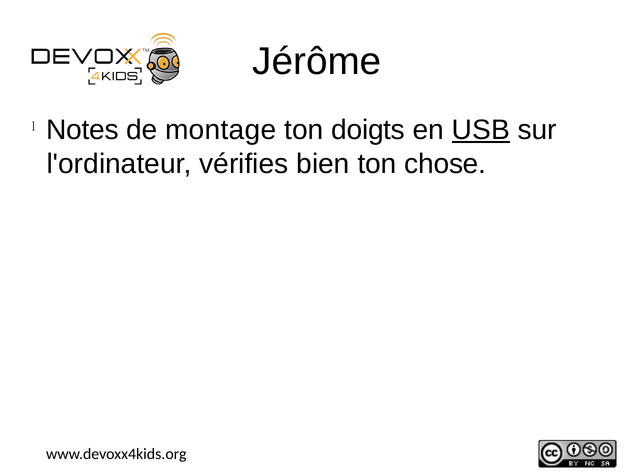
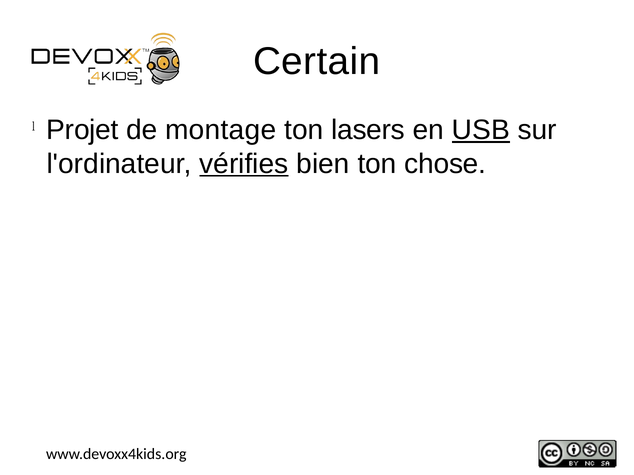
Jérôme: Jérôme -> Certain
Notes: Notes -> Projet
doigts: doigts -> lasers
vérifies underline: none -> present
